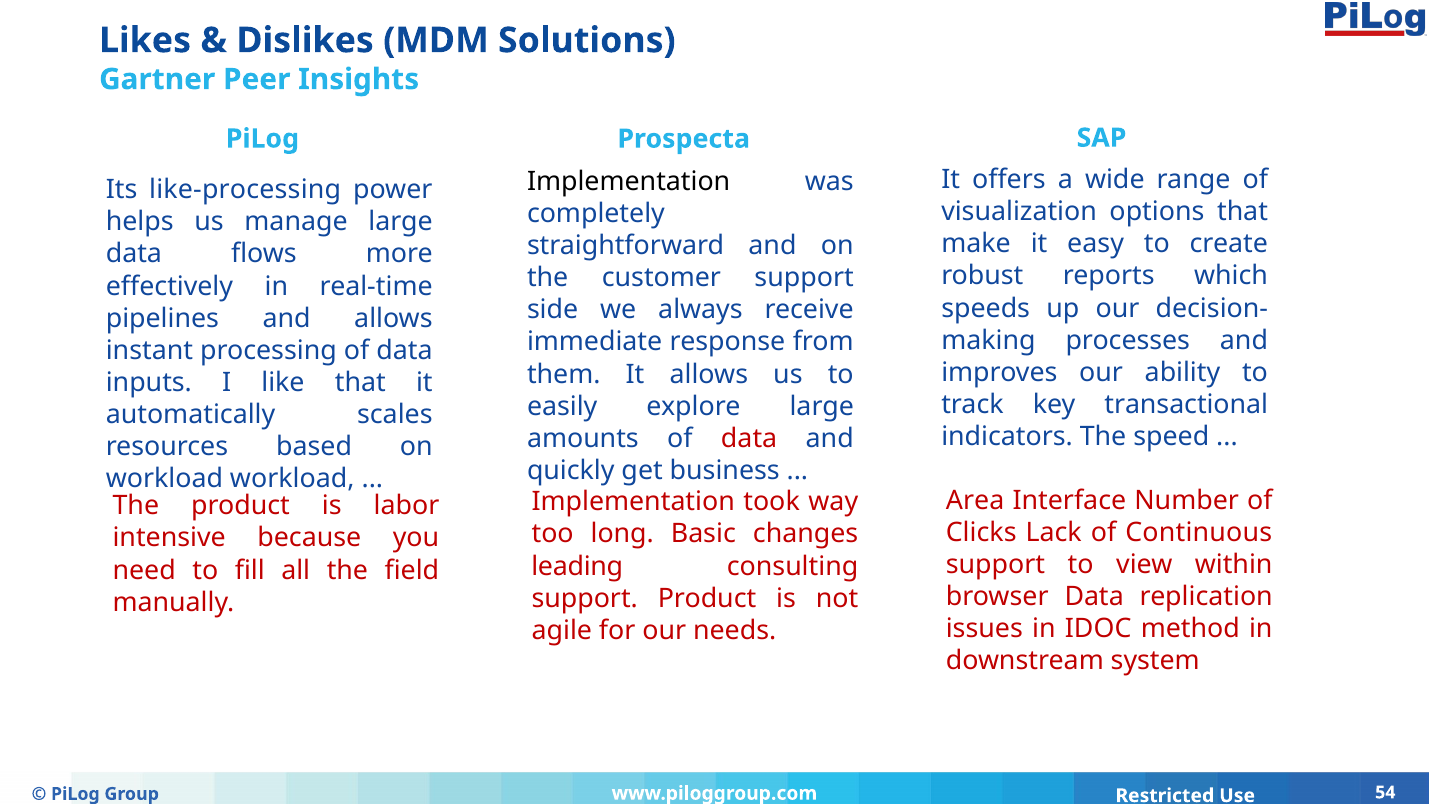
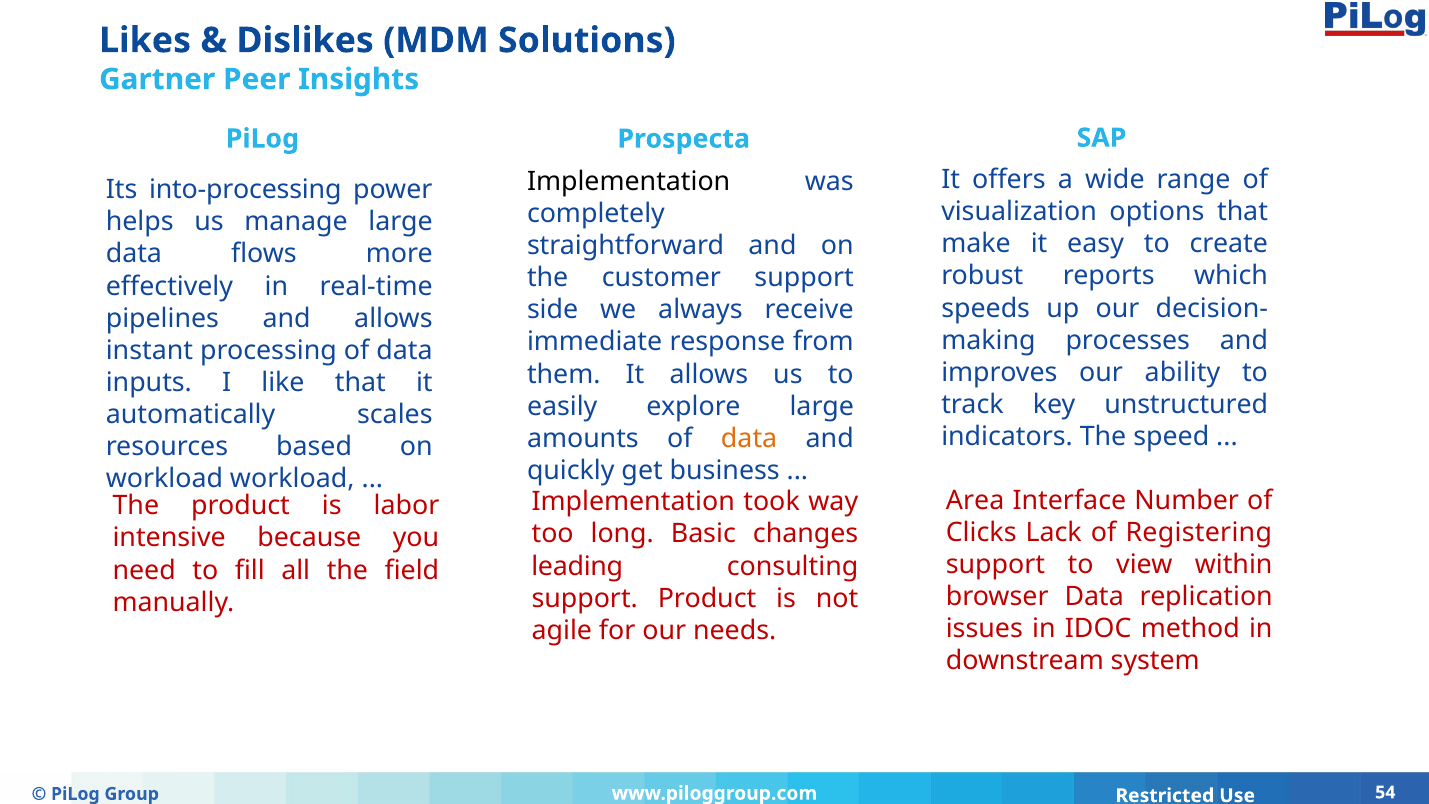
like-processing: like-processing -> into-processing
transactional: transactional -> unstructured
data at (749, 438) colour: red -> orange
Continuous: Continuous -> Registering
